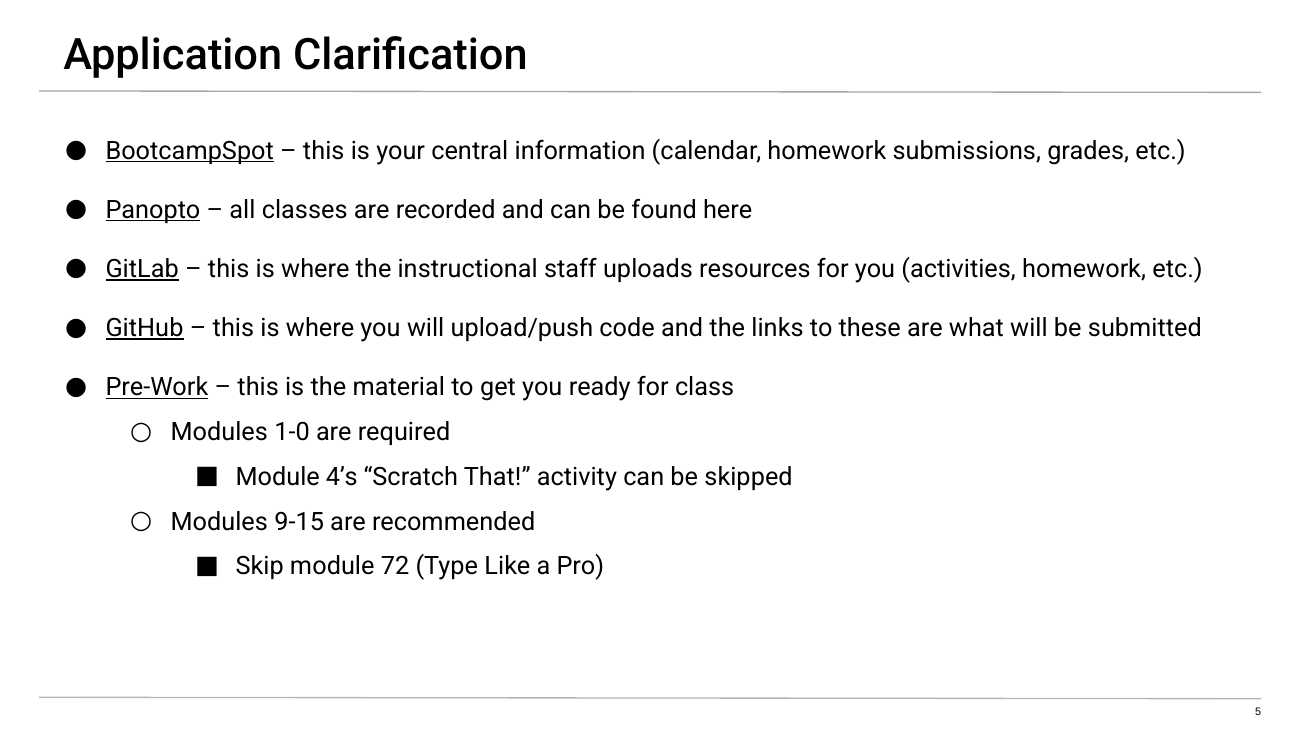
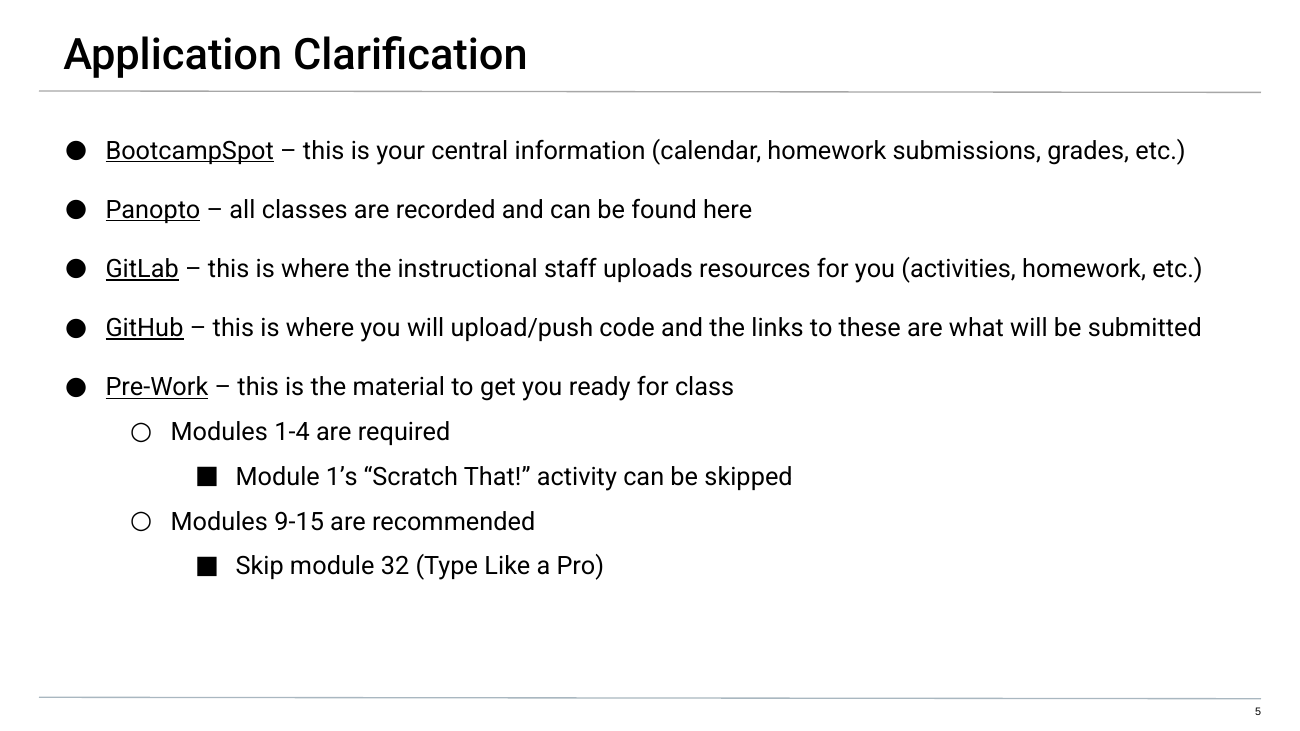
1-0: 1-0 -> 1-4
4’s: 4’s -> 1’s
72: 72 -> 32
